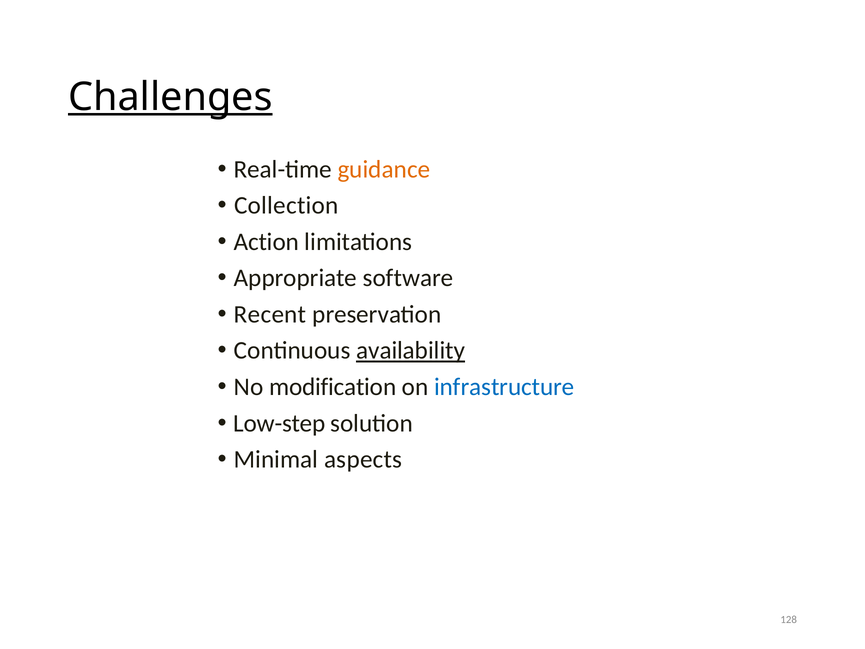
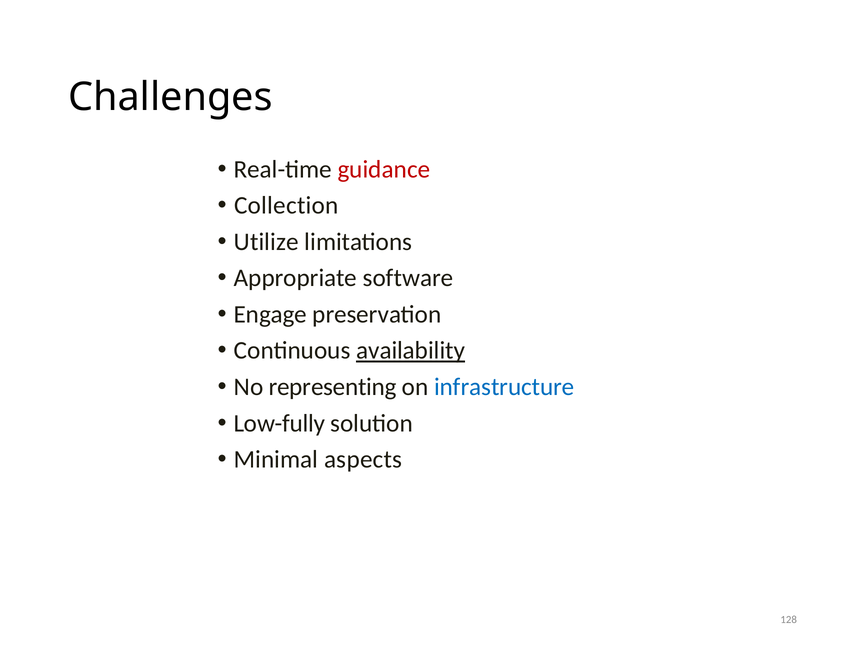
Challenges underline: present -> none
guidance colour: orange -> red
Action: Action -> Utilize
Recent: Recent -> Engage
modification: modification -> representing
Low-step: Low-step -> Low-fully
